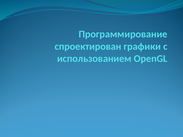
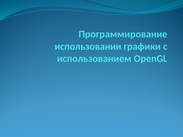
спроектирован: спроектирован -> использовании
